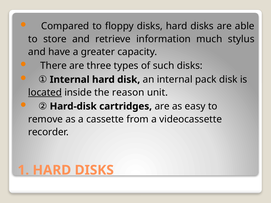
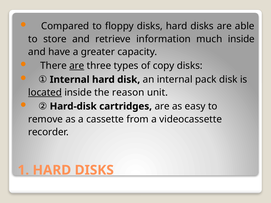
much stylus: stylus -> inside
are at (77, 66) underline: none -> present
such: such -> copy
